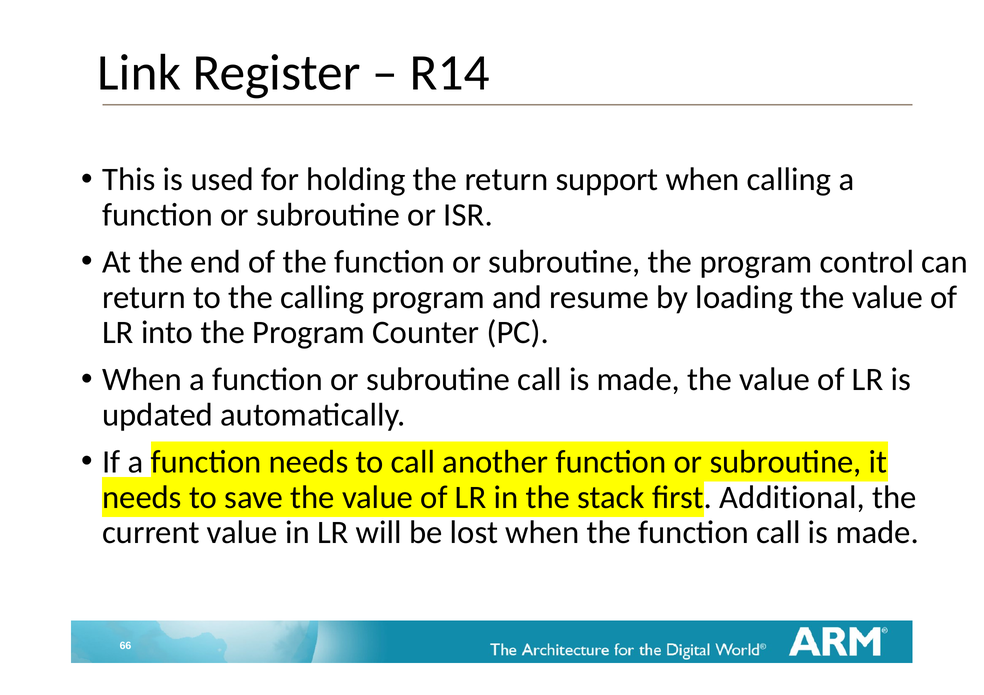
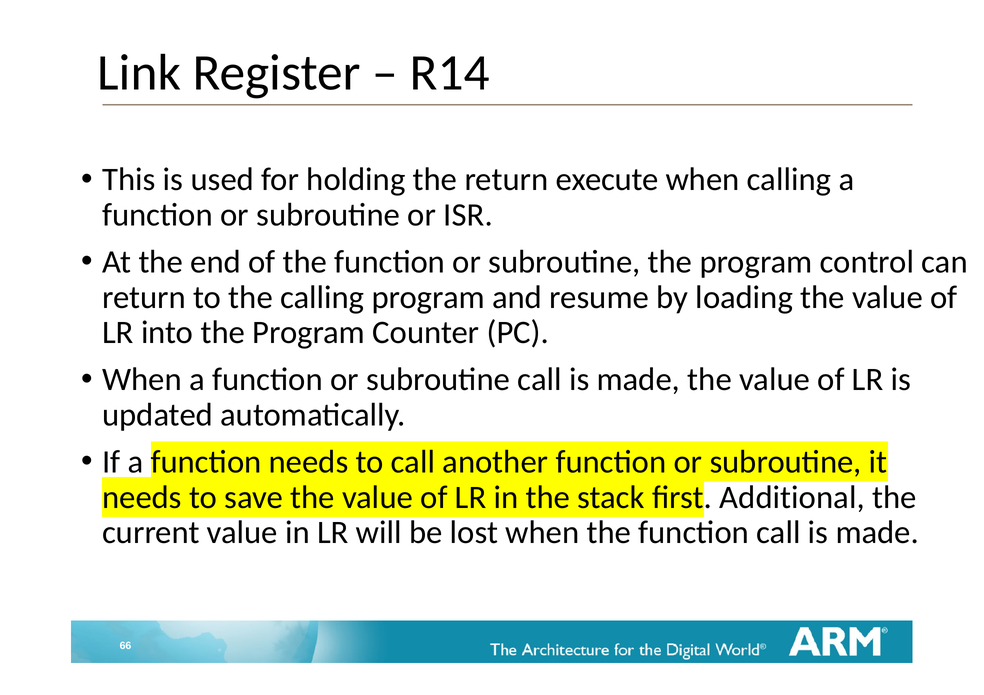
support: support -> execute
